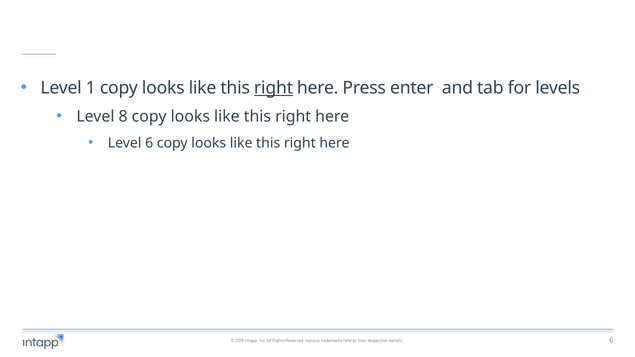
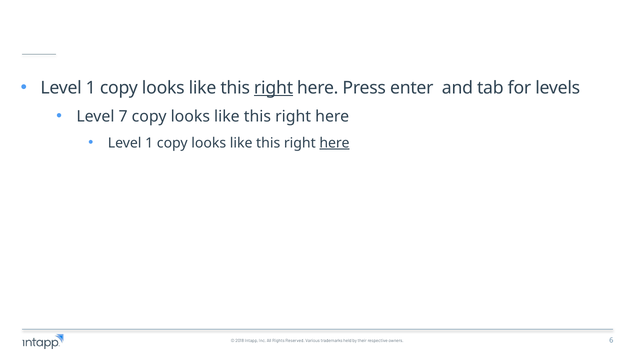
8: 8 -> 7
6 at (149, 143): 6 -> 1
here at (334, 143) underline: none -> present
